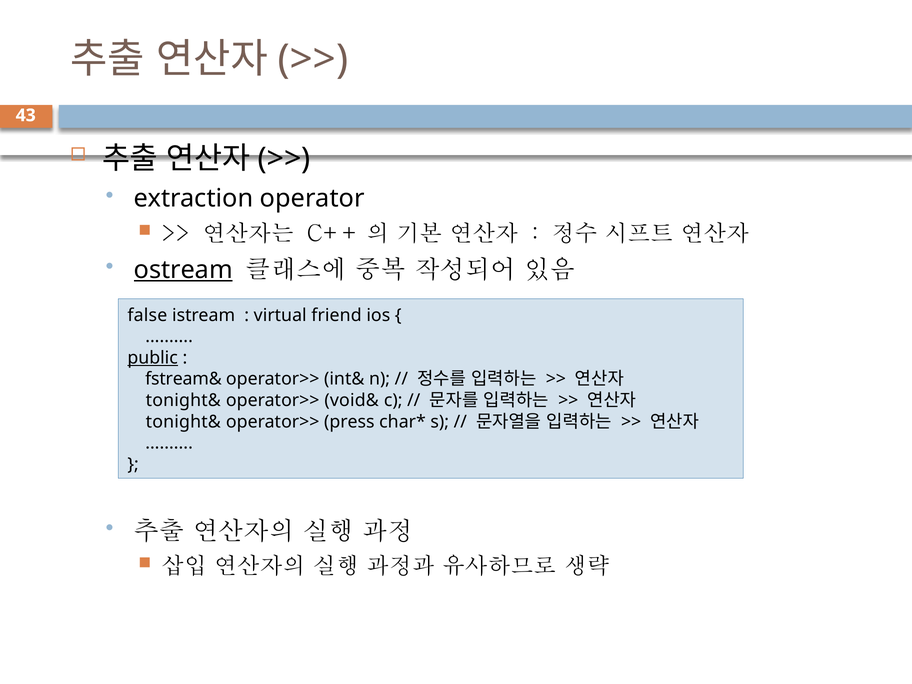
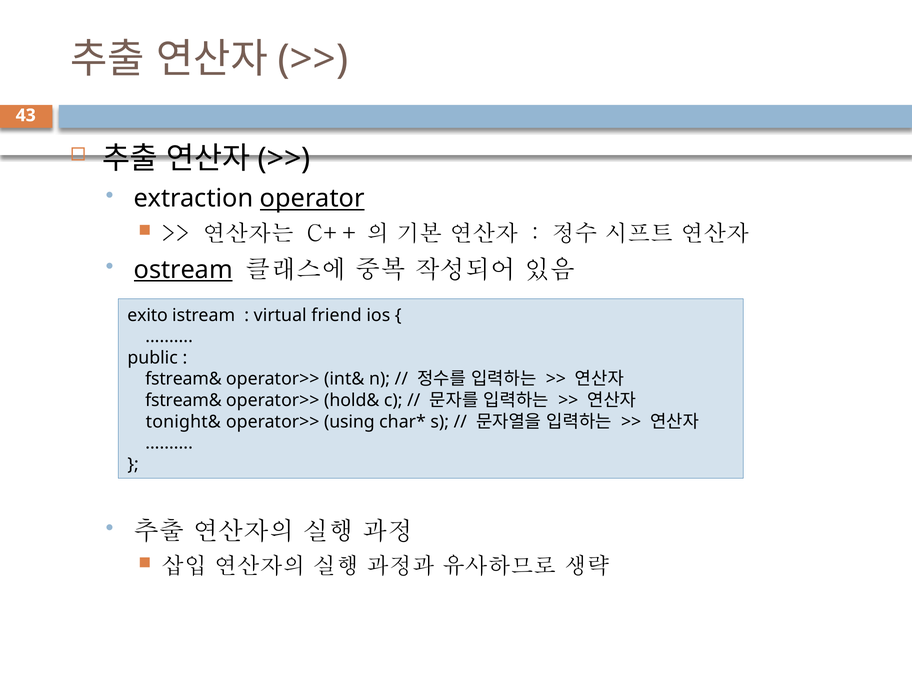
operator underline: none -> present
false: false -> exito
public underline: present -> none
tonight& at (183, 400): tonight& -> fstream&
void&: void& -> hold&
press: press -> using
